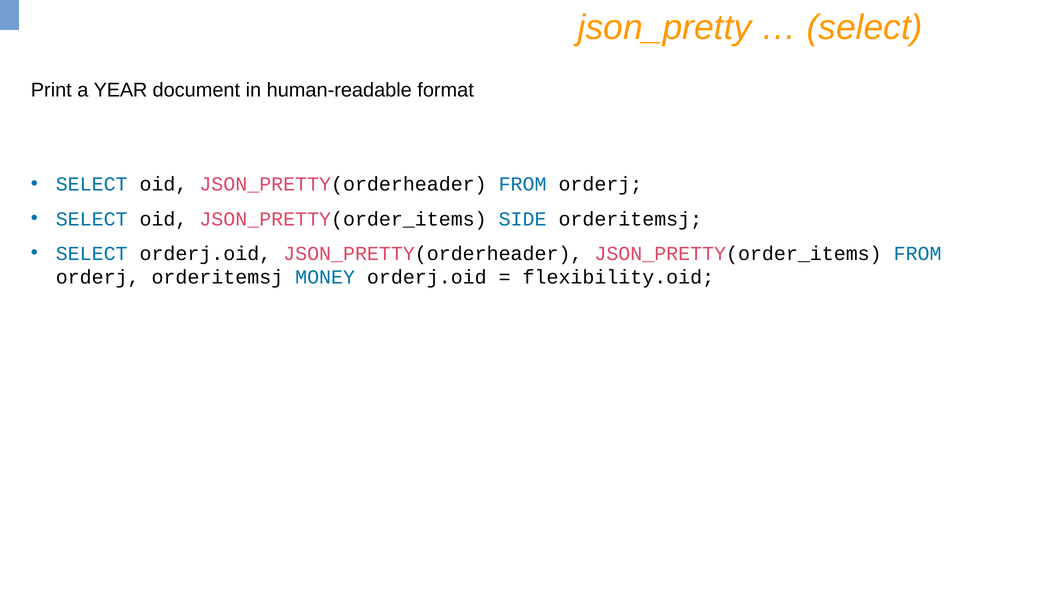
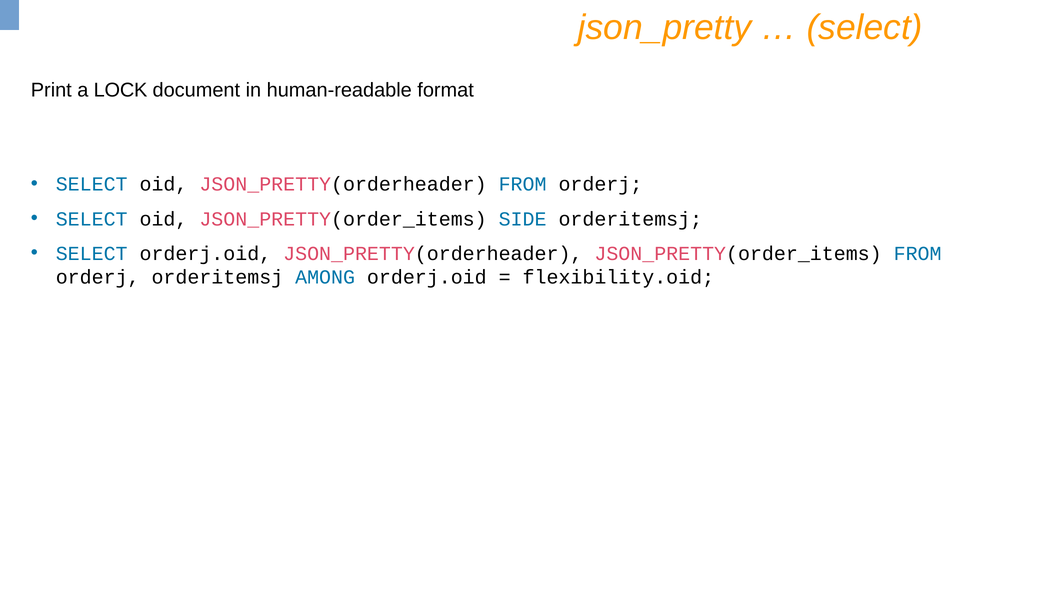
YEAR: YEAR -> LOCK
MONEY: MONEY -> AMONG
